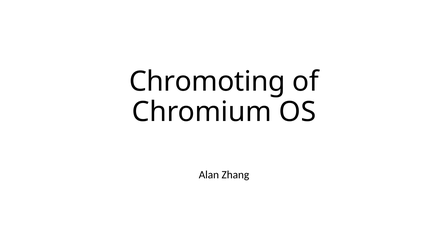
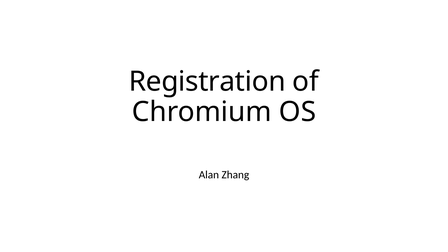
Chromoting: Chromoting -> Registration
